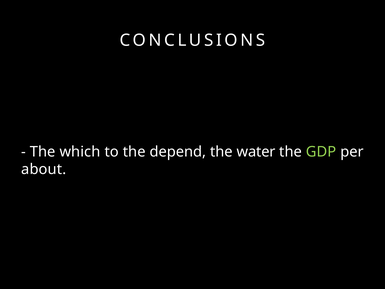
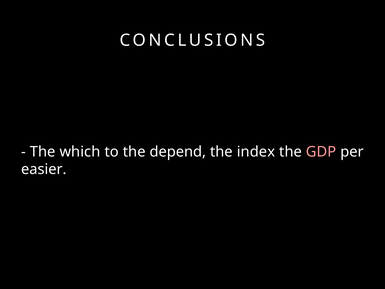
water: water -> index
GDP colour: light green -> pink
about: about -> easier
